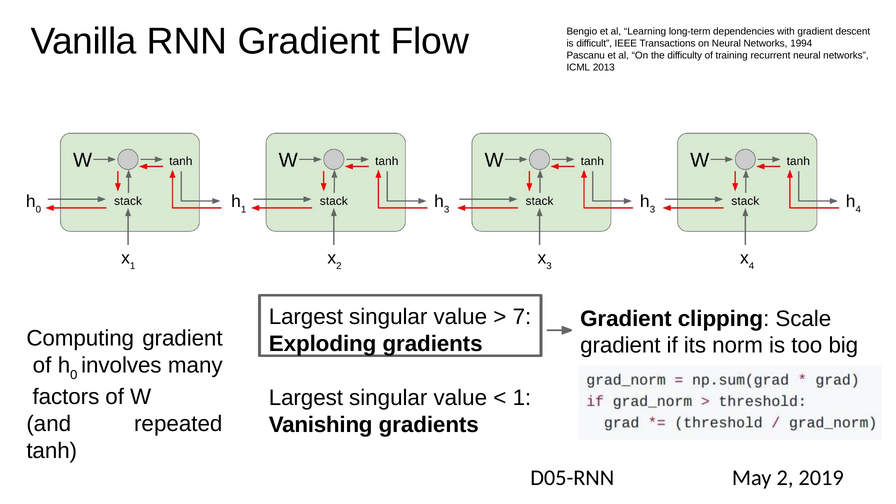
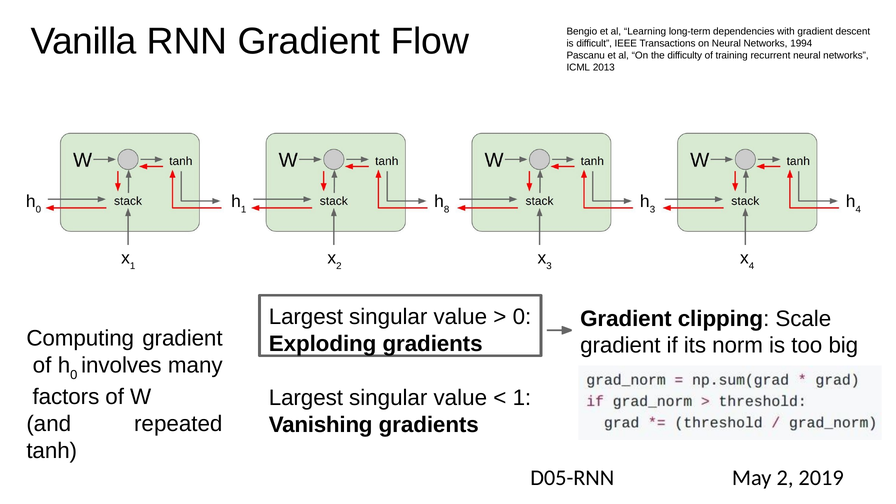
3 at (447, 209): 3 -> 8
7 at (522, 317): 7 -> 0
